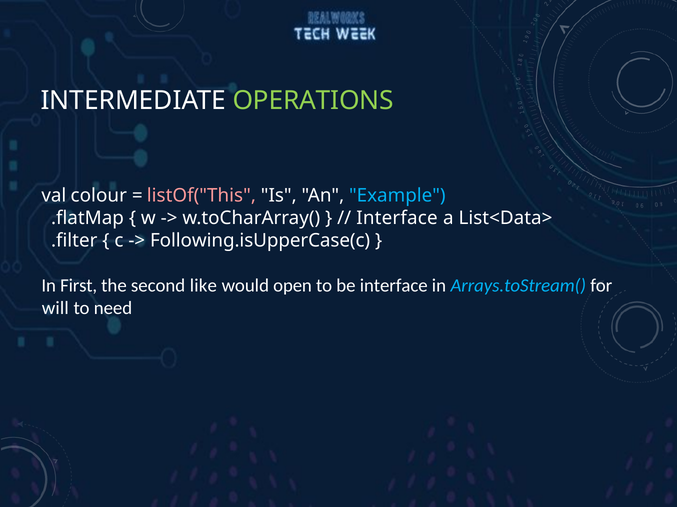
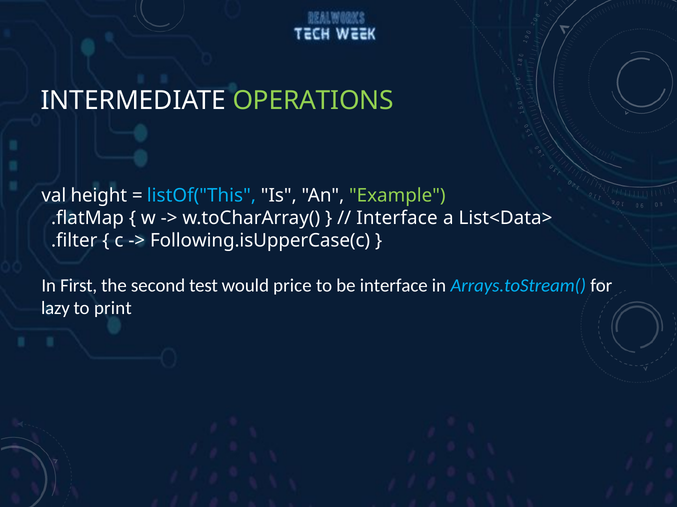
colour: colour -> height
listOf("This colour: pink -> light blue
Example colour: light blue -> light green
like: like -> test
open: open -> price
will: will -> lazy
need: need -> print
